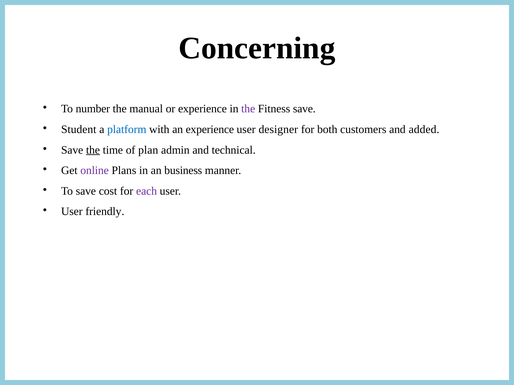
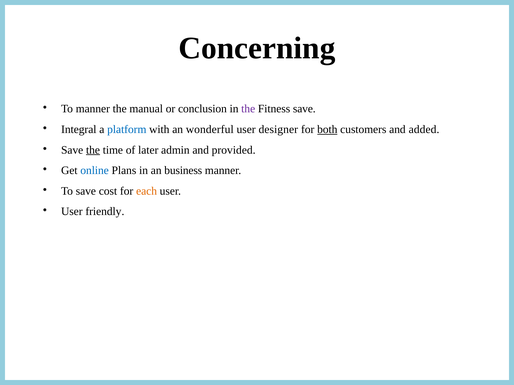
To number: number -> manner
or experience: experience -> conclusion
Student: Student -> Integral
an experience: experience -> wonderful
both underline: none -> present
plan: plan -> later
technical: technical -> provided
online colour: purple -> blue
each colour: purple -> orange
